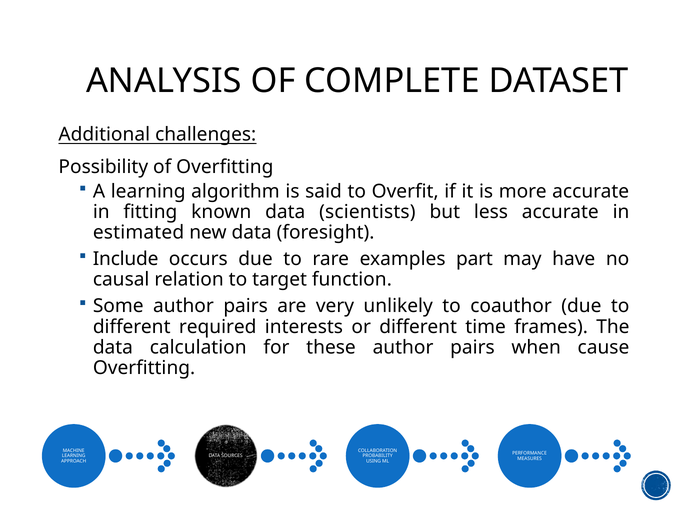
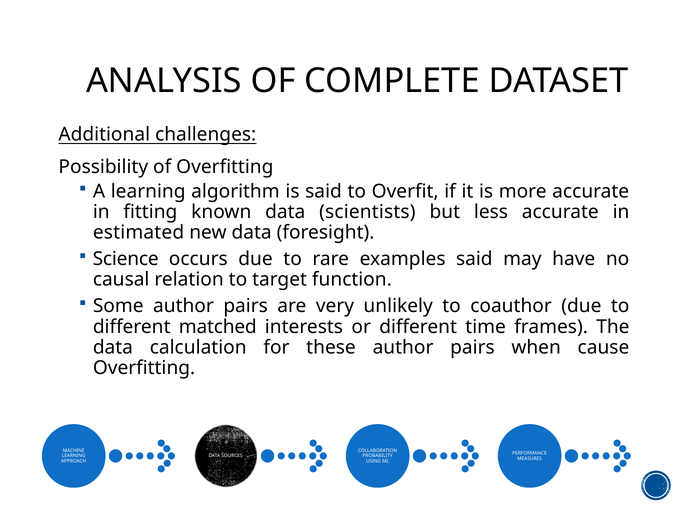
Include: Include -> Science
examples part: part -> said
required: required -> matched
